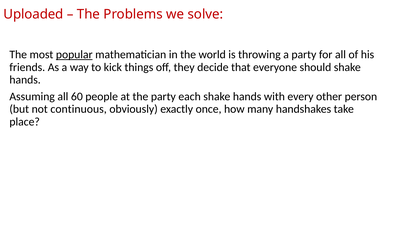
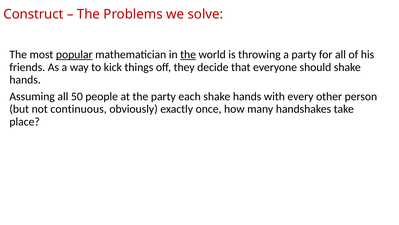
Uploaded: Uploaded -> Construct
the at (188, 54) underline: none -> present
60: 60 -> 50
